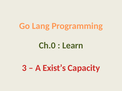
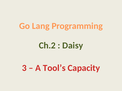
Ch.0: Ch.0 -> Ch.2
Learn: Learn -> Daisy
Exist’s: Exist’s -> Tool’s
